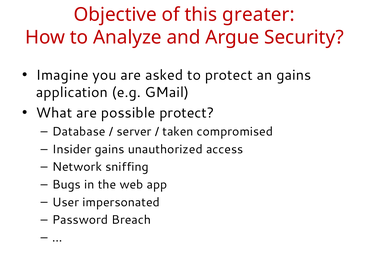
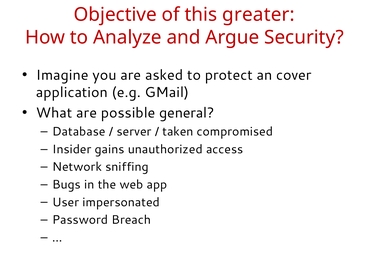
an gains: gains -> cover
possible protect: protect -> general
